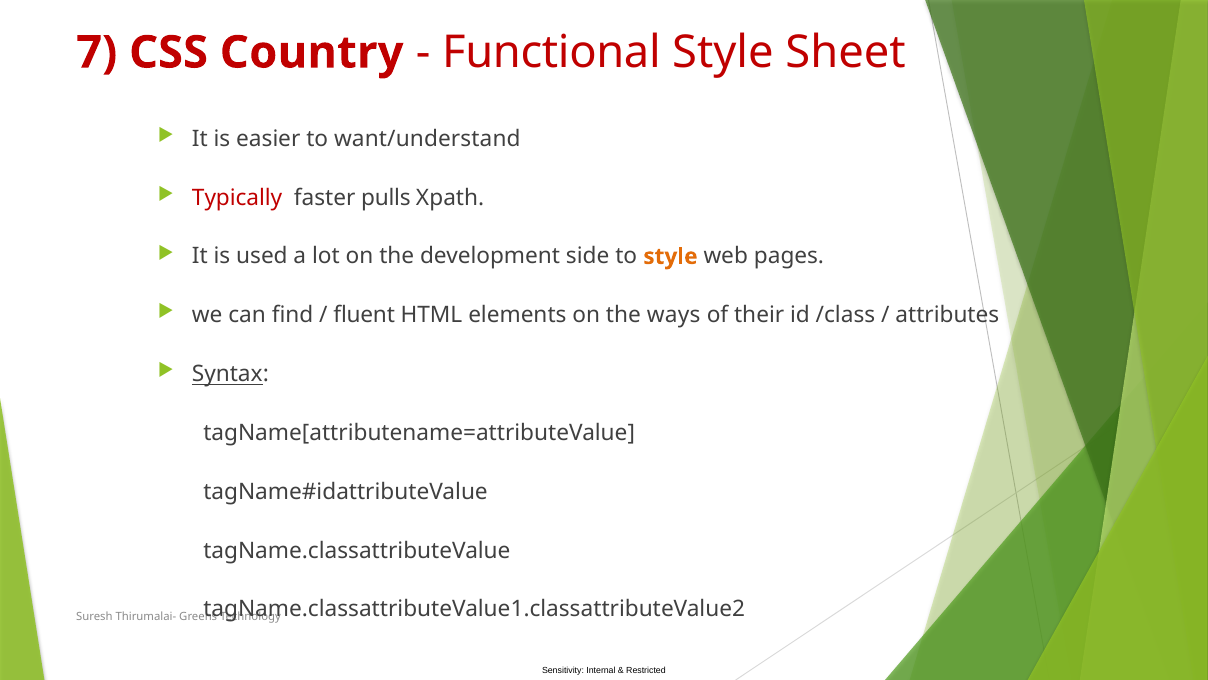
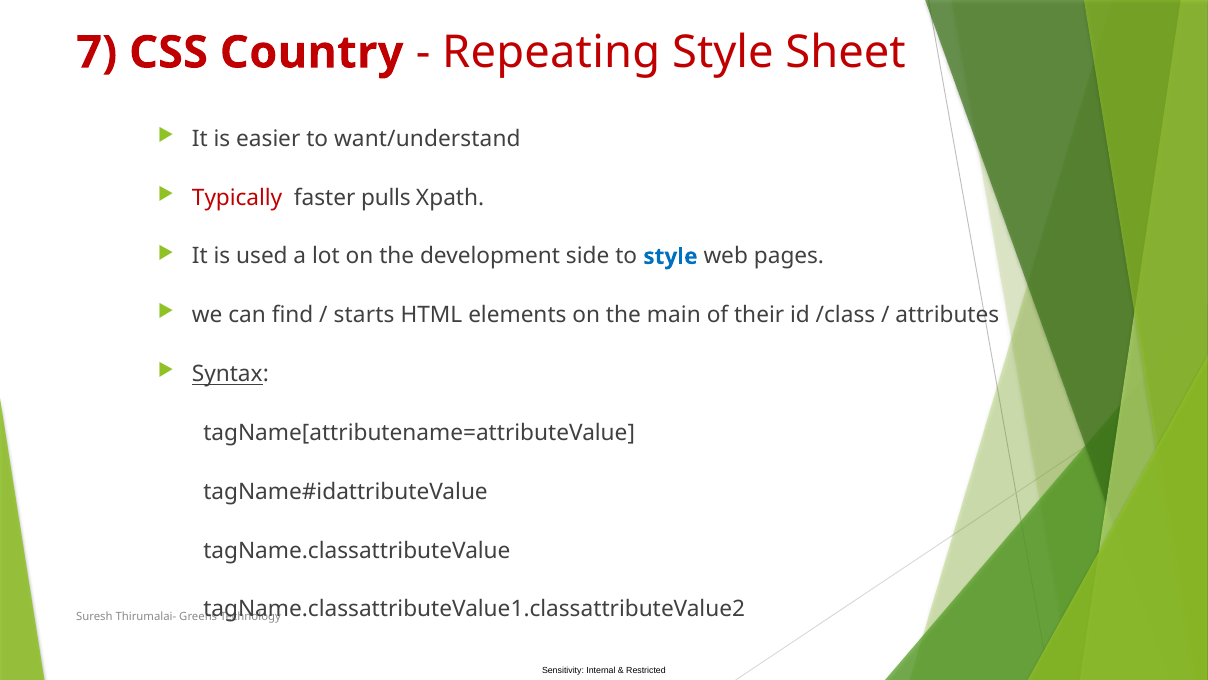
Functional: Functional -> Repeating
style at (670, 256) colour: orange -> blue
fluent: fluent -> starts
ways: ways -> main
